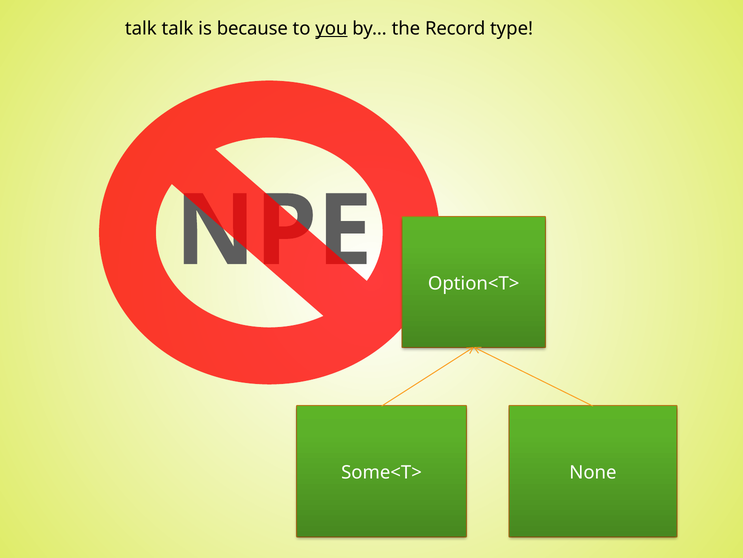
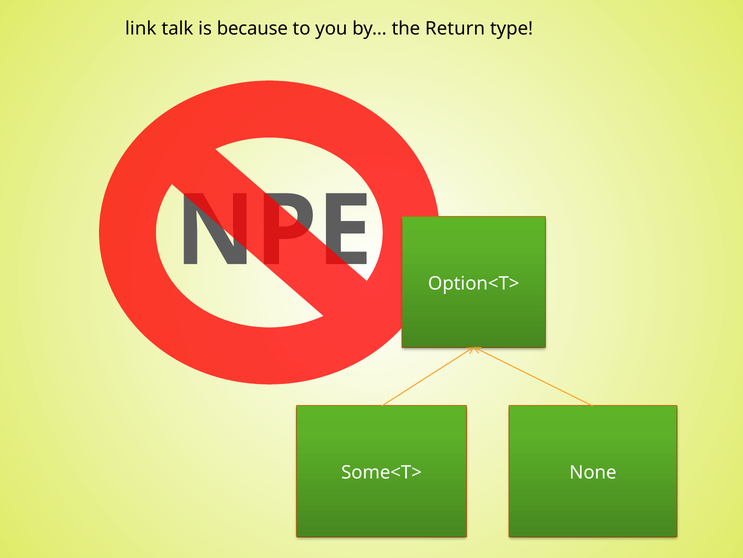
talk at (141, 28): talk -> link
you underline: present -> none
Record: Record -> Return
